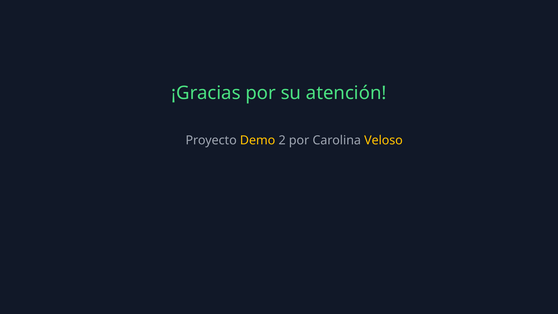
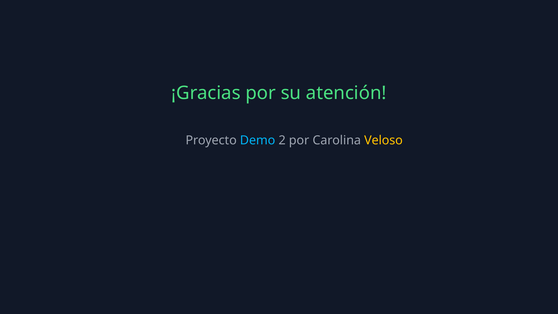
Demo colour: yellow -> light blue
